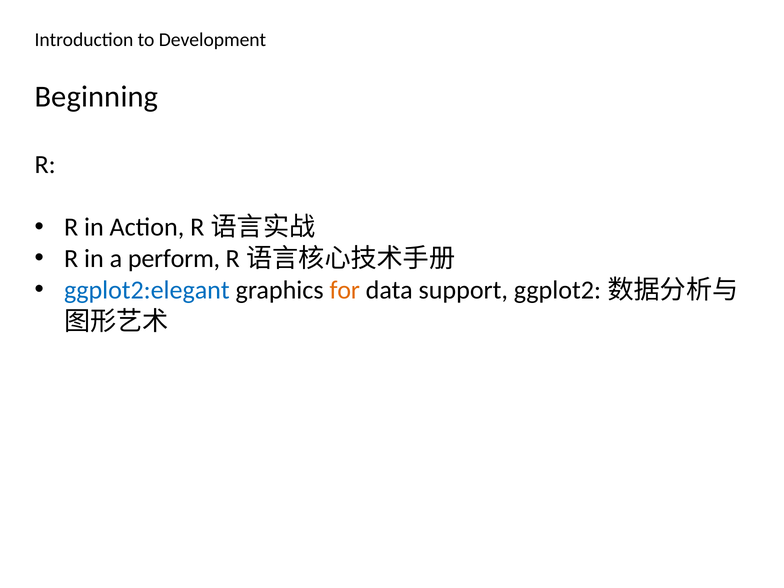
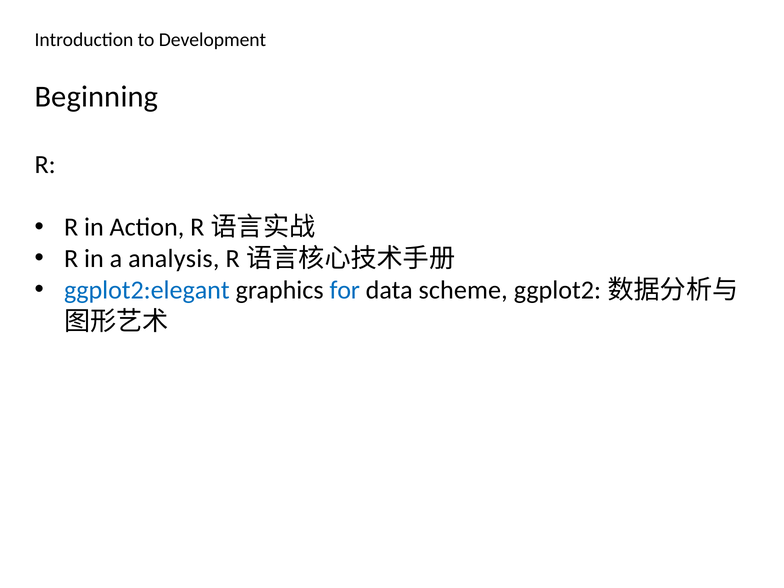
perform: perform -> analysis
for colour: orange -> blue
support: support -> scheme
